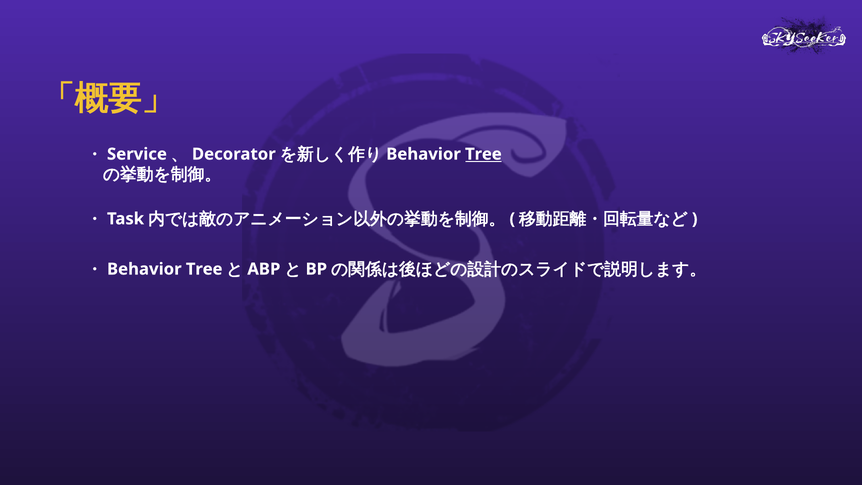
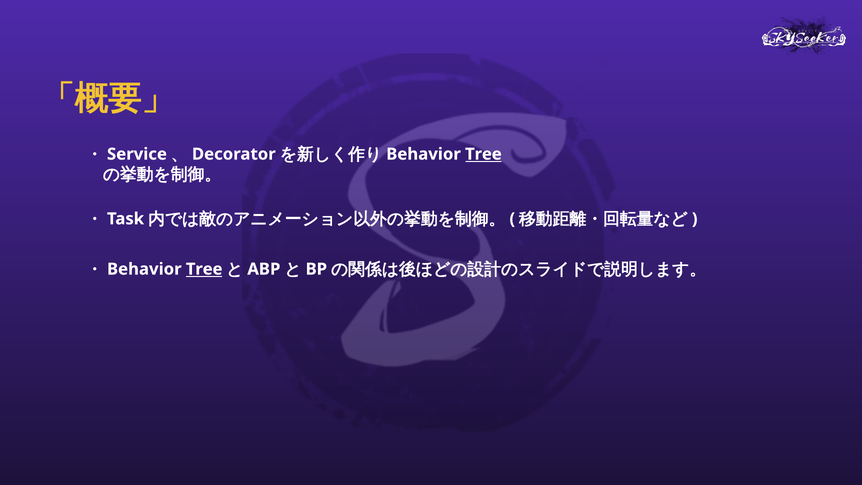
Tree at (204, 269) underline: none -> present
